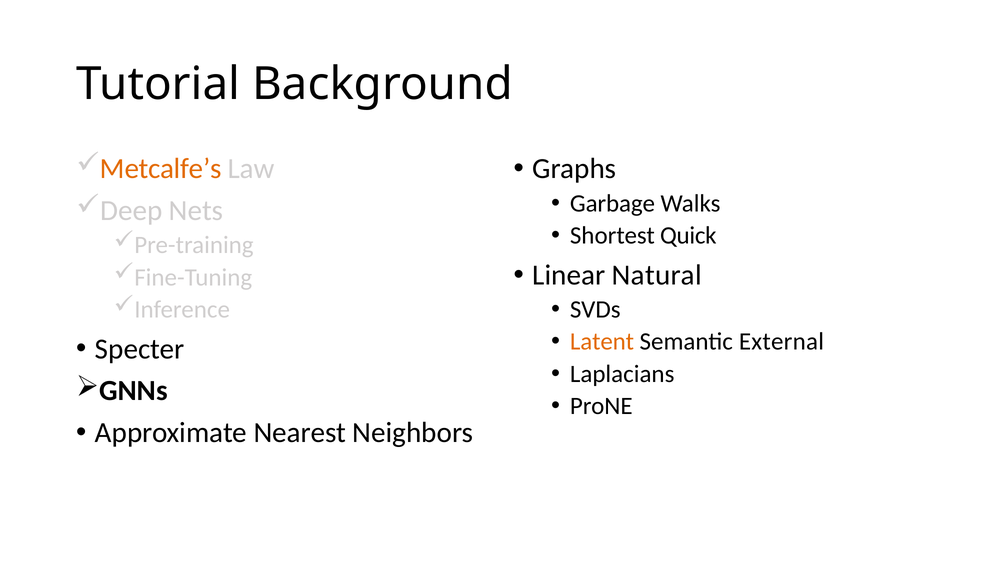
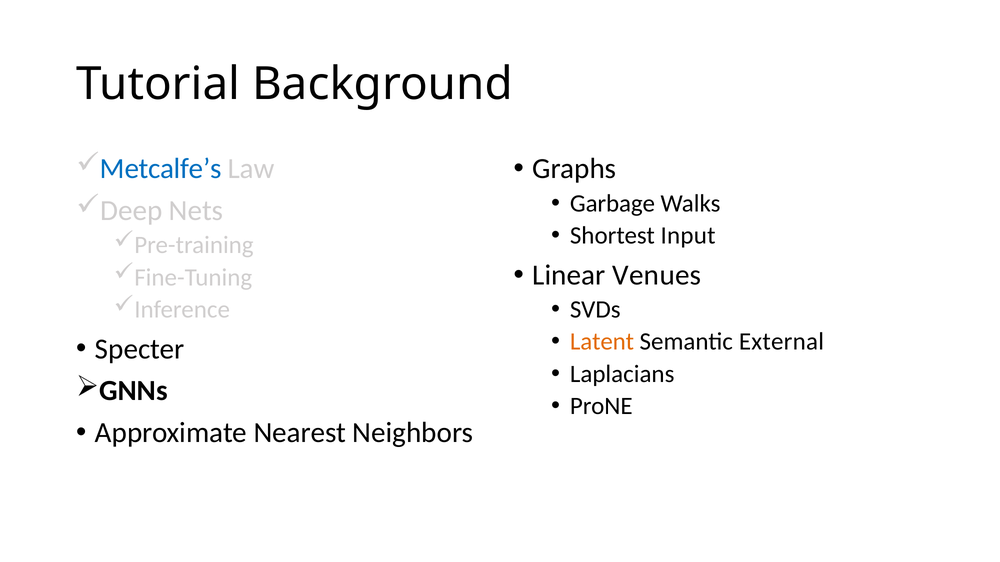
Metcalfe’s colour: orange -> blue
Quick: Quick -> Input
Natural: Natural -> Venues
